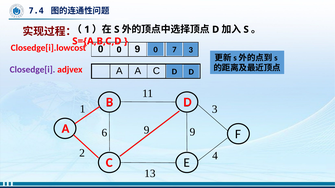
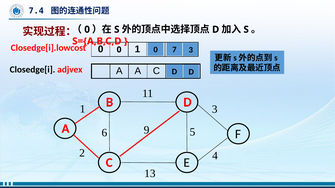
1 at (87, 30): 1 -> 0
0 9: 9 -> 1
Closedge[i colour: purple -> black
6 9: 9 -> 5
